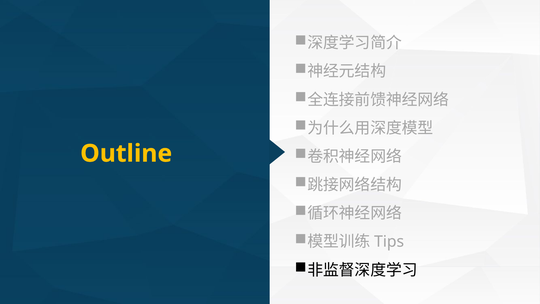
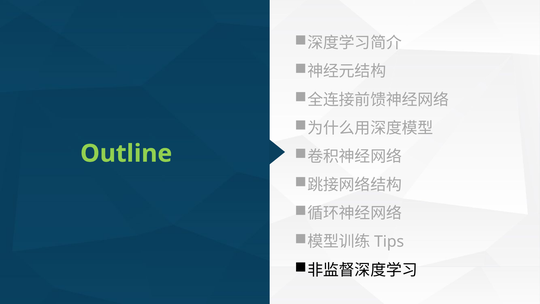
Outline colour: yellow -> light green
